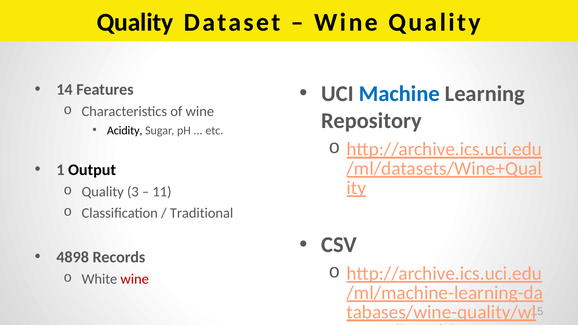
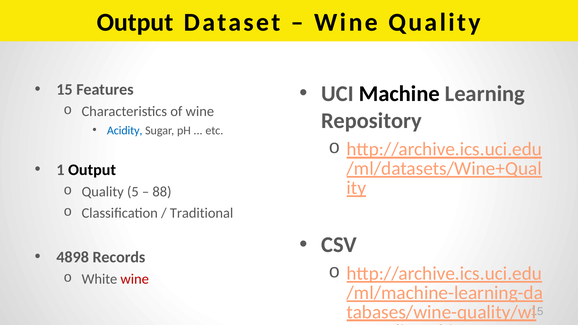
Quality at (135, 22): Quality -> Output
14 at (64, 90): 14 -> 15
Machine colour: blue -> black
Acidity colour: black -> blue
3: 3 -> 5
11: 11 -> 88
